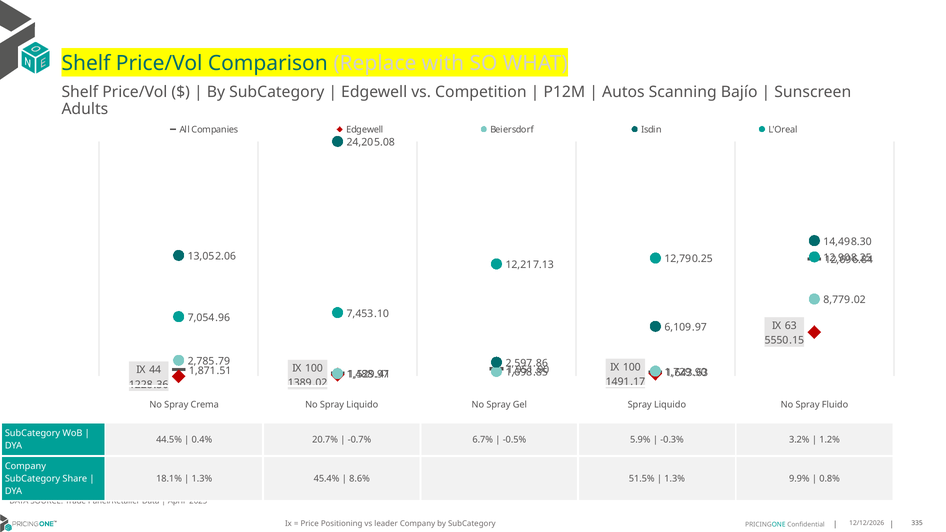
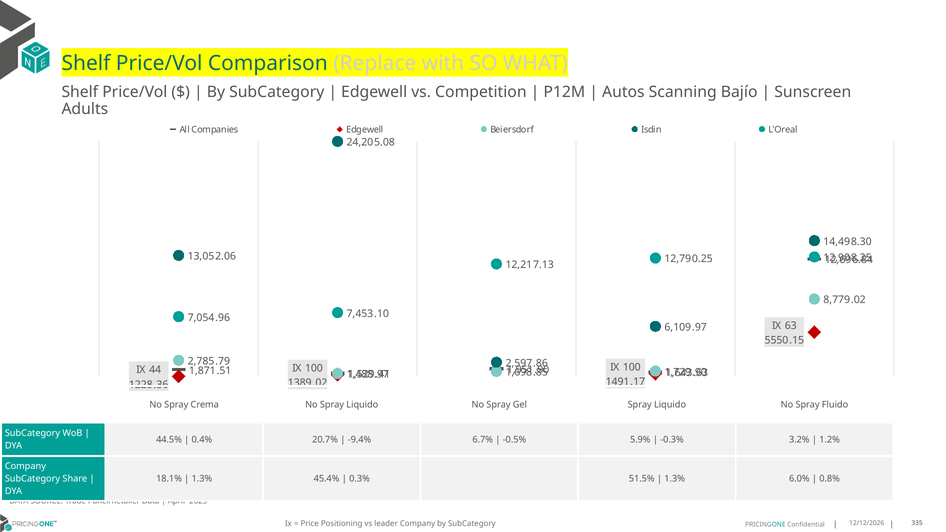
-0.7%: -0.7% -> -9.4%
8.6%: 8.6% -> 0.3%
9.9%: 9.9% -> 6.0%
